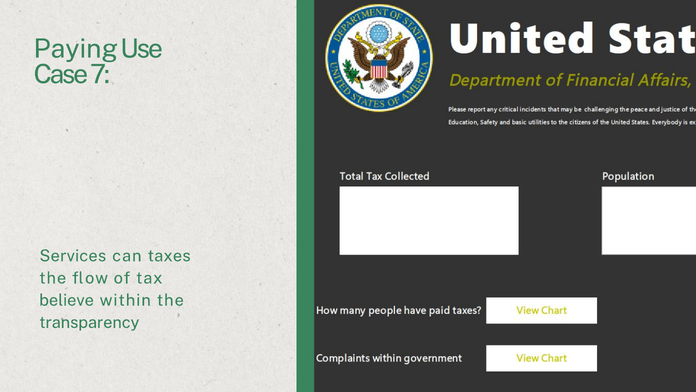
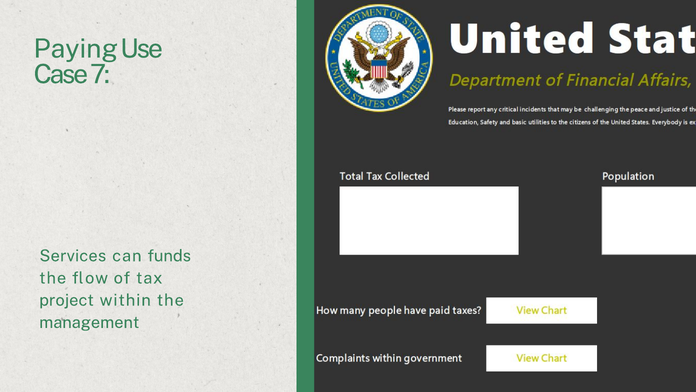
taxes: taxes -> funds
believe: believe -> project
transparency: transparency -> management
